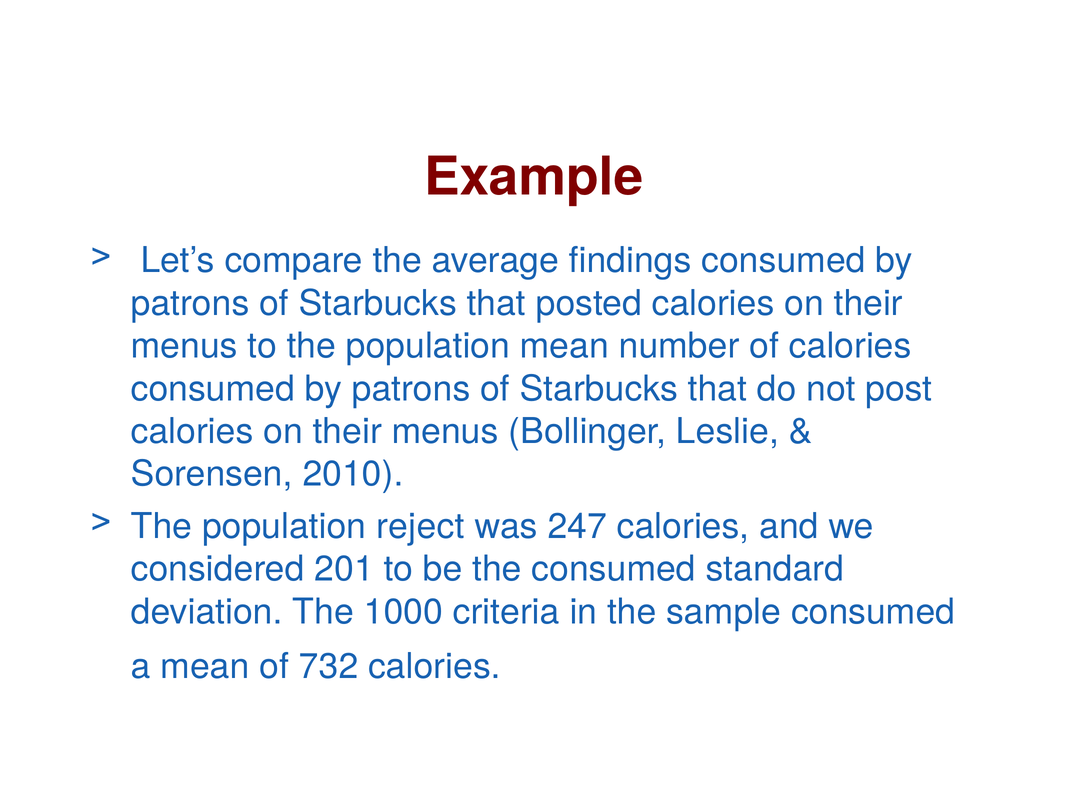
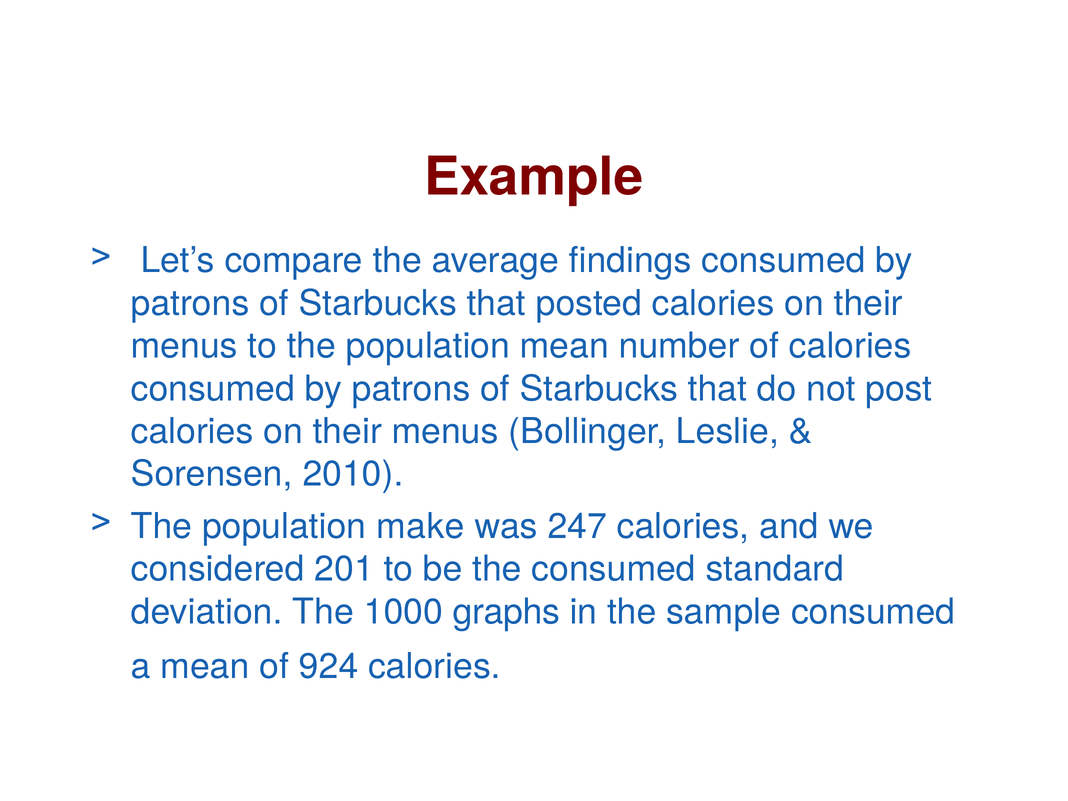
reject: reject -> make
criteria: criteria -> graphs
732: 732 -> 924
